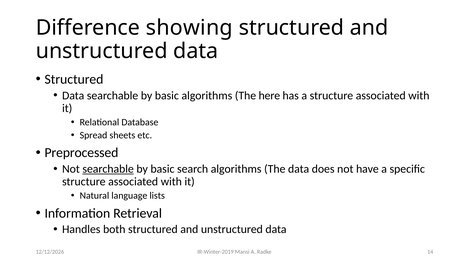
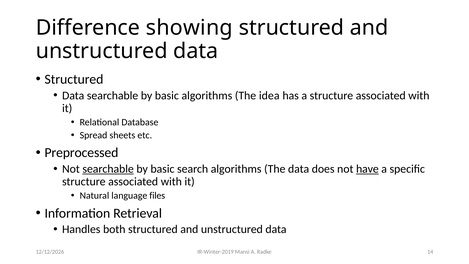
here: here -> idea
have underline: none -> present
lists: lists -> files
